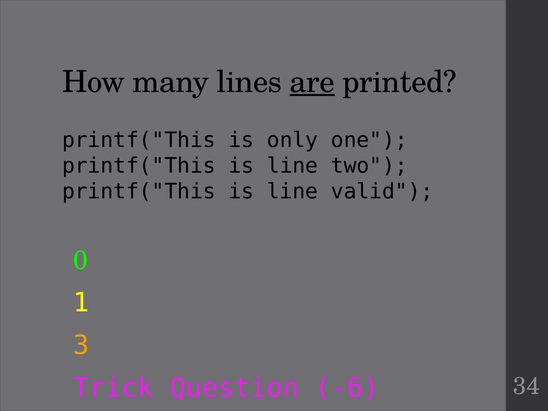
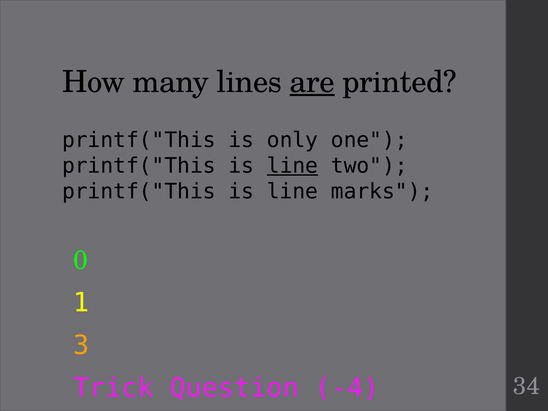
line at (293, 166) underline: none -> present
valid: valid -> marks
-6: -6 -> -4
